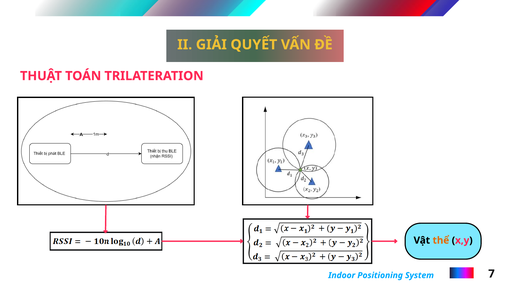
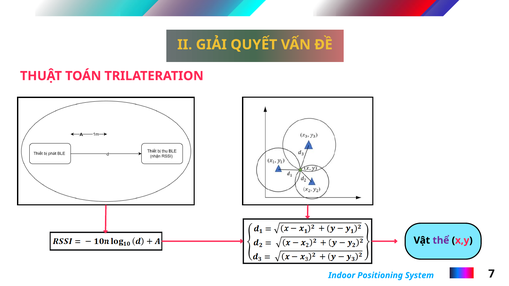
thể colour: orange -> purple
